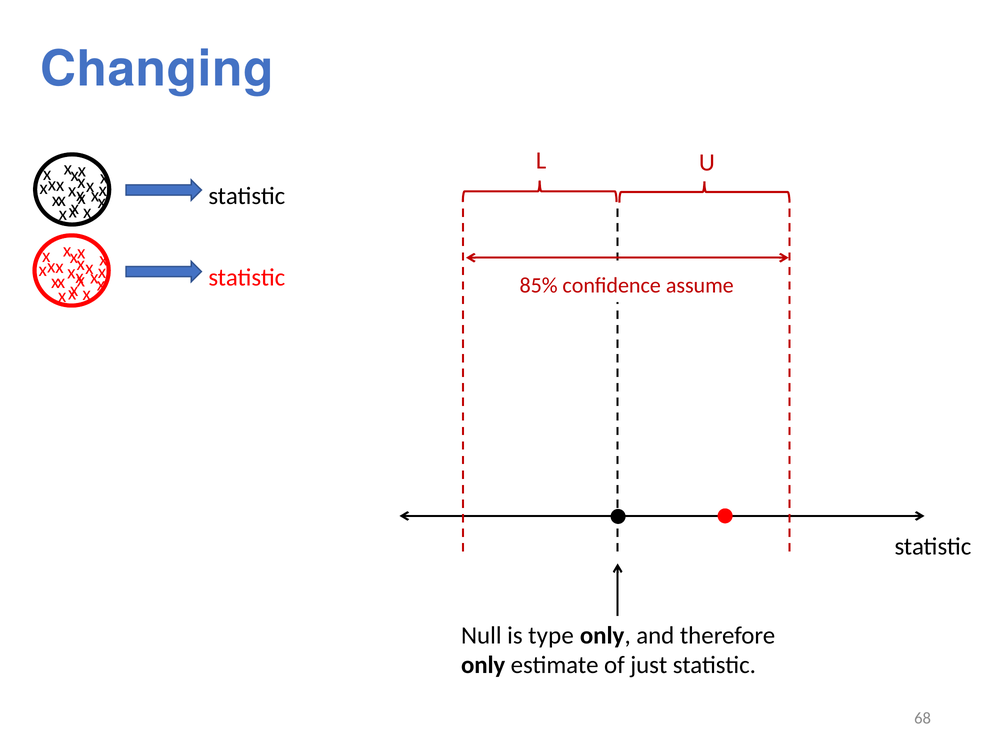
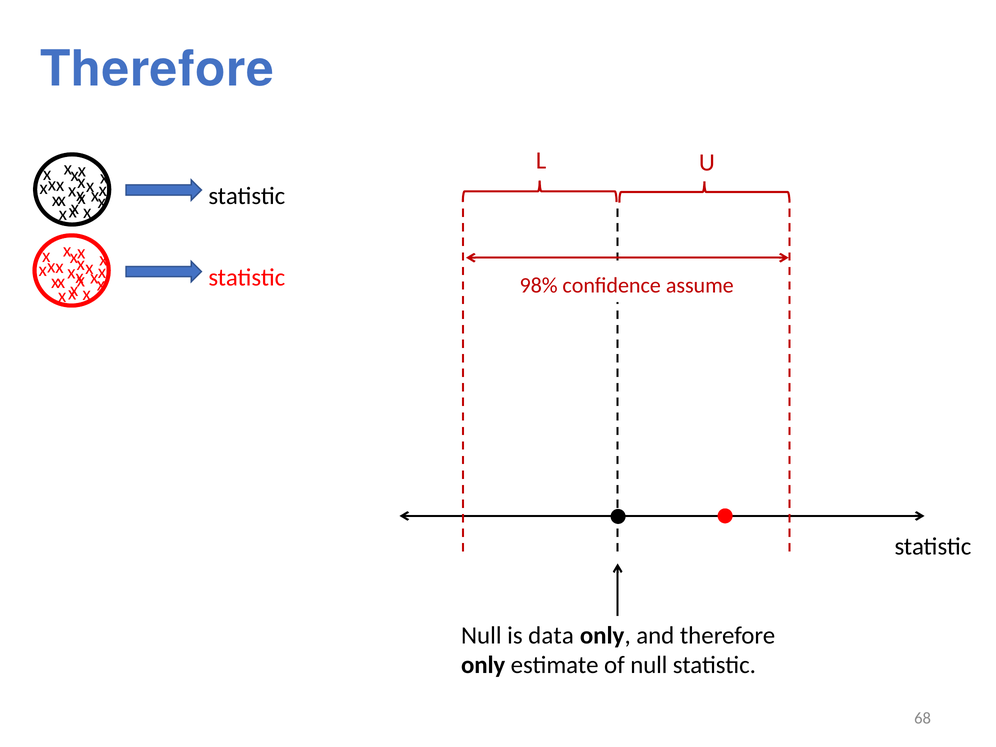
Changing at (157, 69): Changing -> Therefore
85%: 85% -> 98%
type: type -> data
of just: just -> null
